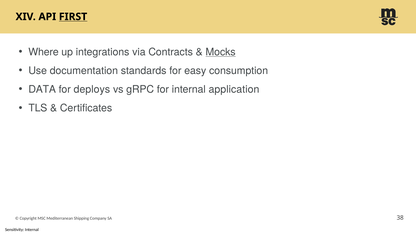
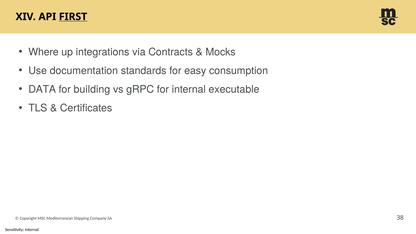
Mocks underline: present -> none
deploys: deploys -> building
application: application -> executable
